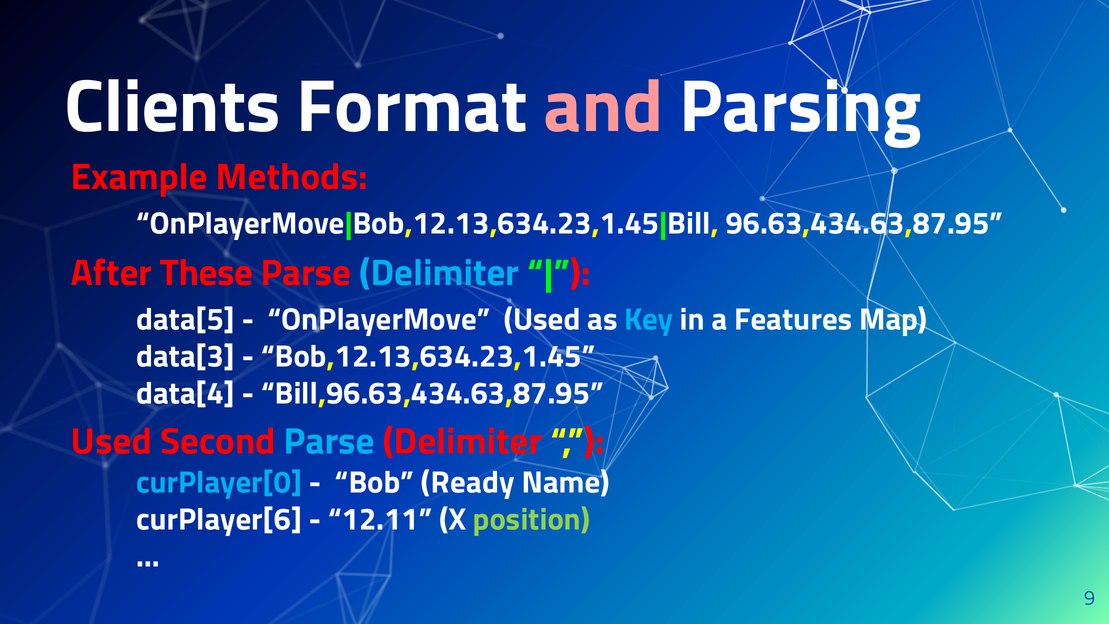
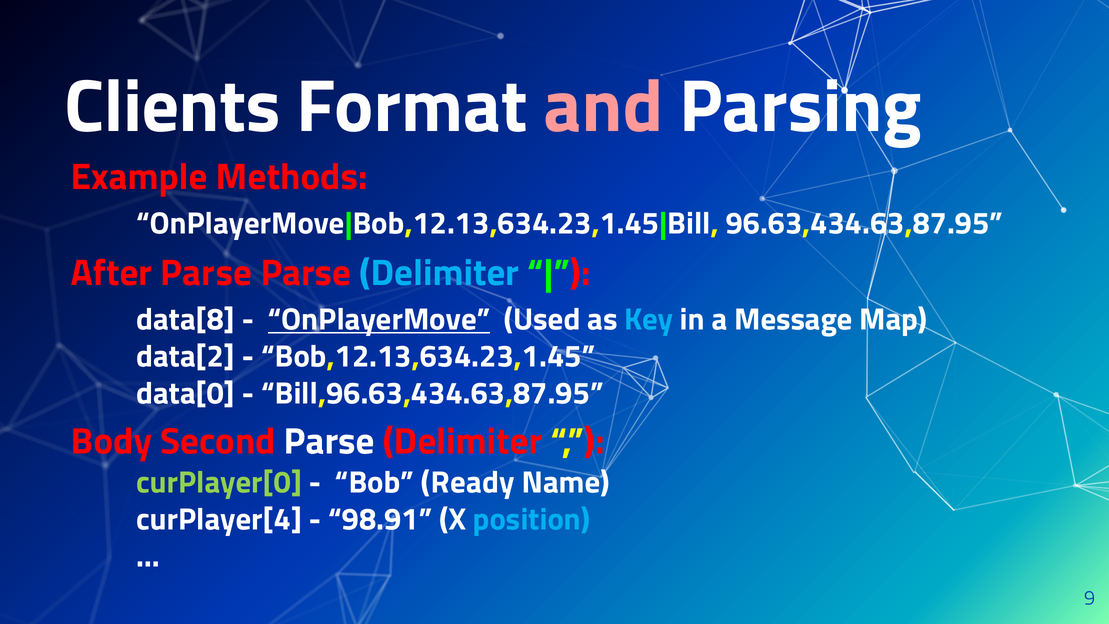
After These: These -> Parse
data[5: data[5 -> data[8
OnPlayerMove underline: none -> present
Features: Features -> Message
data[3: data[3 -> data[2
data[4: data[4 -> data[0
Used at (111, 441): Used -> Body
Parse at (329, 441) colour: light blue -> white
curPlayer[0 colour: light blue -> light green
curPlayer[6: curPlayer[6 -> curPlayer[4
12.11: 12.11 -> 98.91
position colour: light green -> light blue
